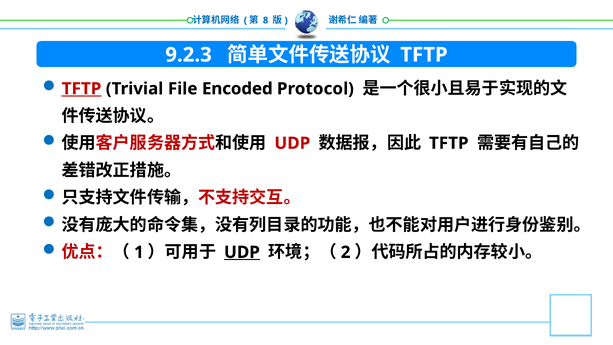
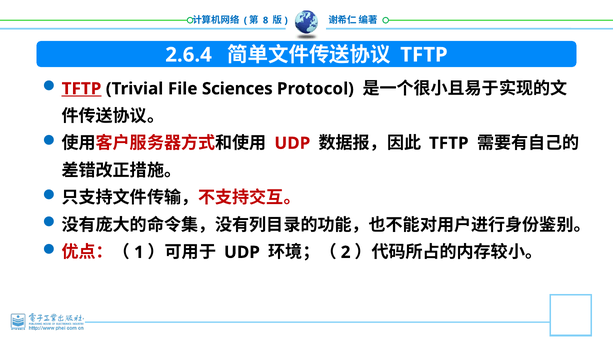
9.2.3: 9.2.3 -> 2.6.4
Encoded: Encoded -> Sciences
UDP at (242, 252) underline: present -> none
